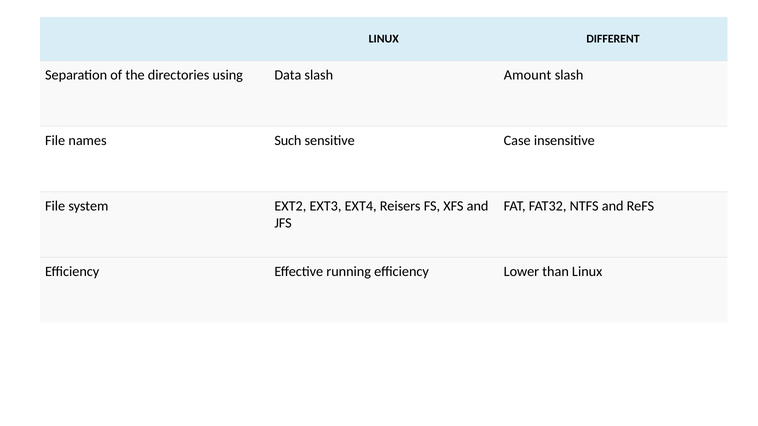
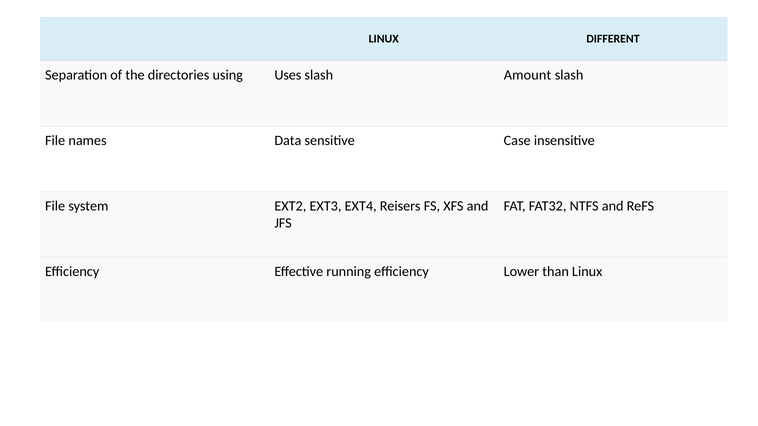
Data: Data -> Uses
Such: Such -> Data
